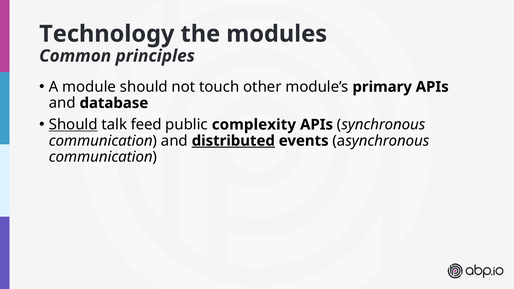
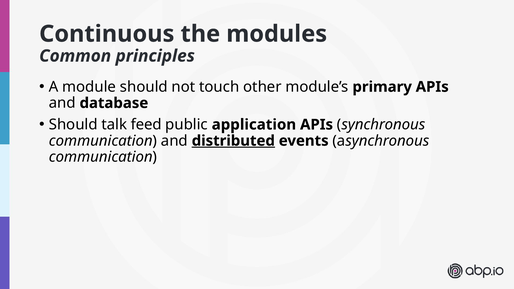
Technology: Technology -> Continuous
Should at (73, 125) underline: present -> none
complexity: complexity -> application
